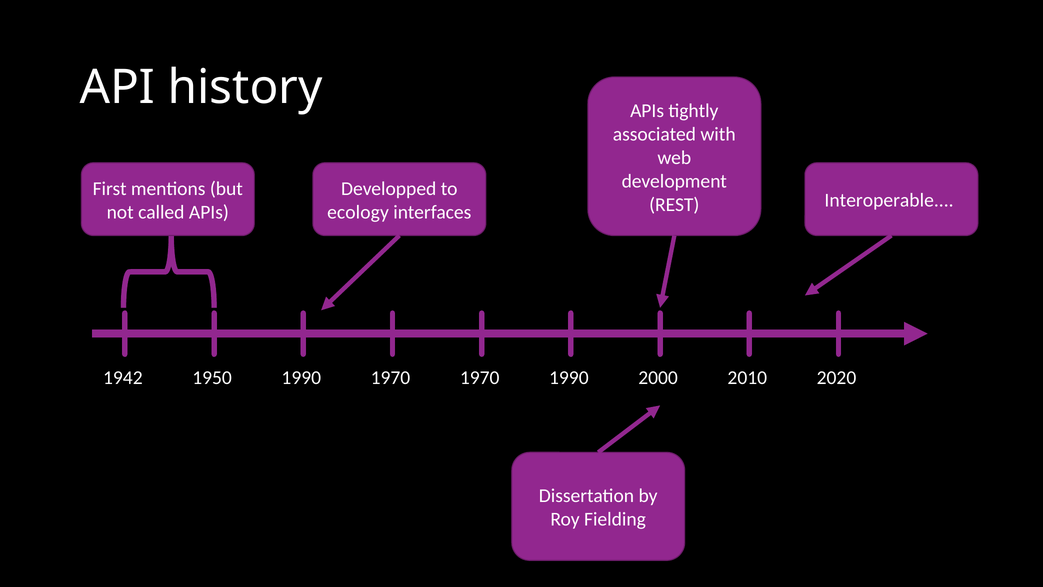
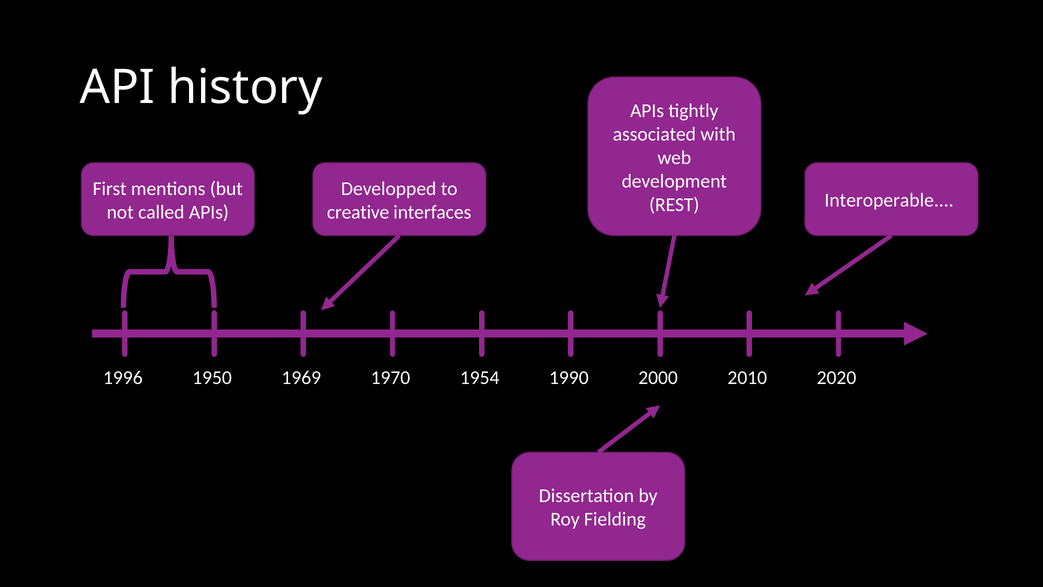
ecology: ecology -> creative
1942: 1942 -> 1996
1950 1990: 1990 -> 1969
1970 1970: 1970 -> 1954
